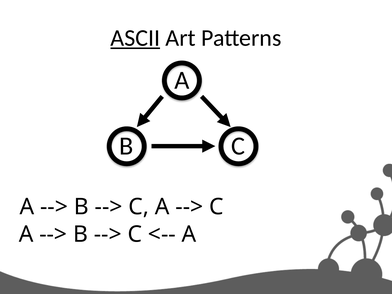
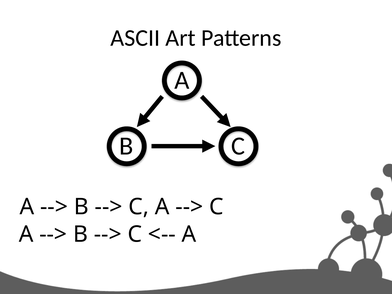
ASCII underline: present -> none
